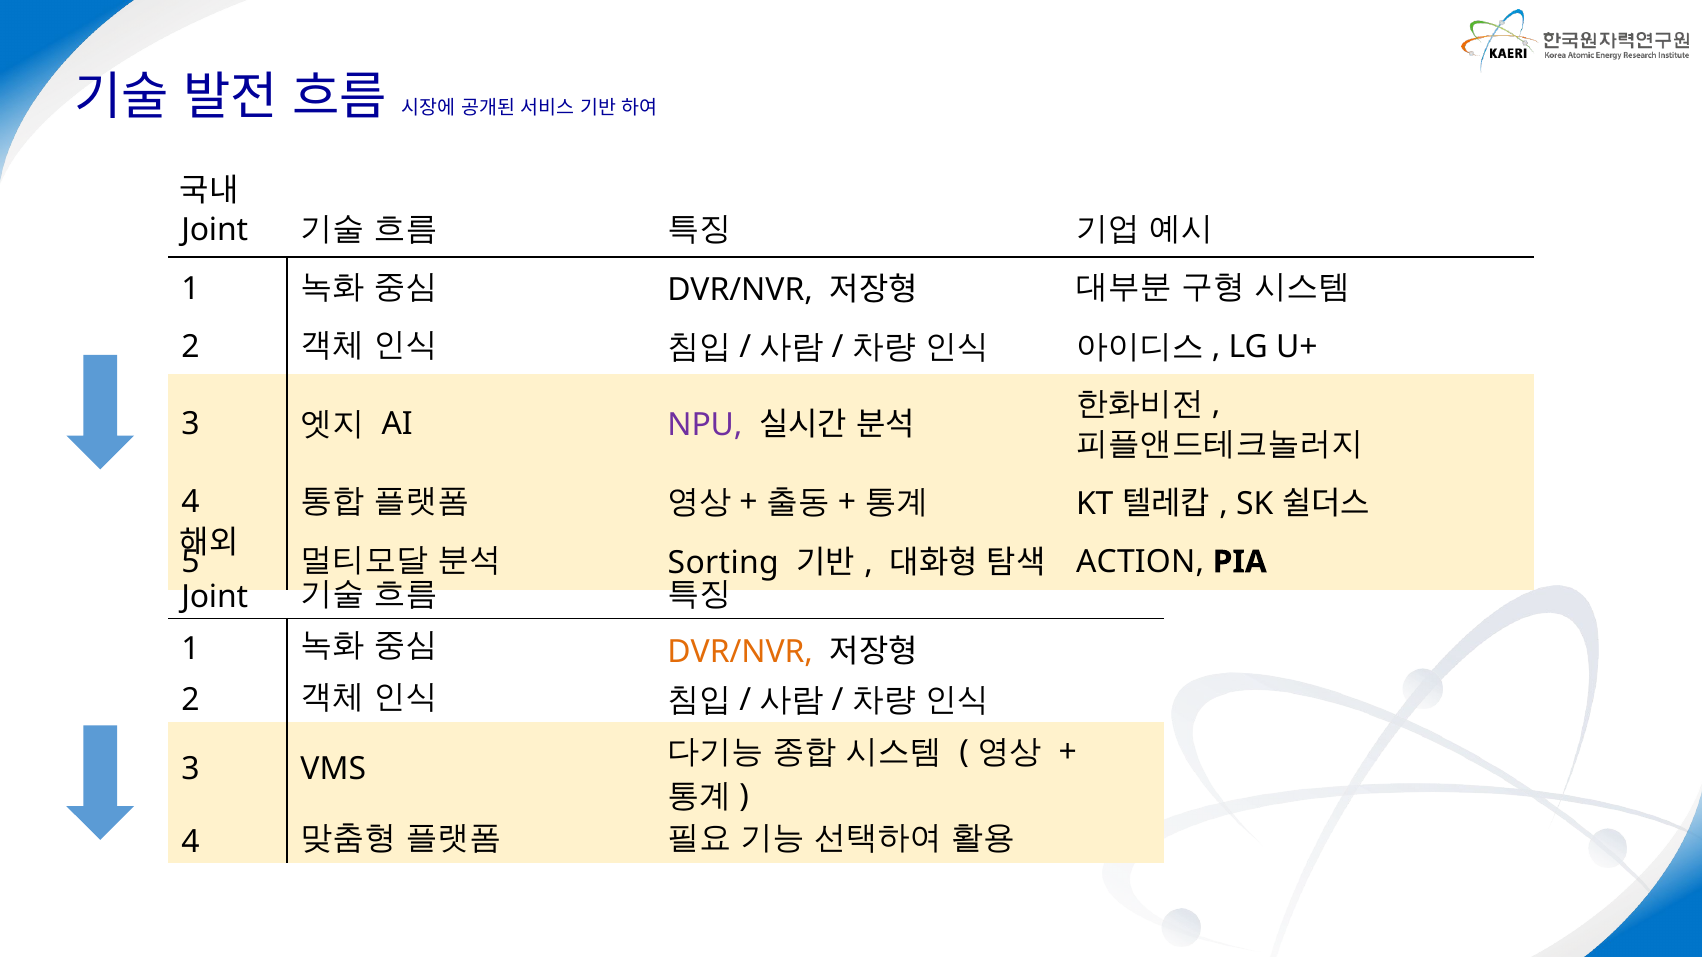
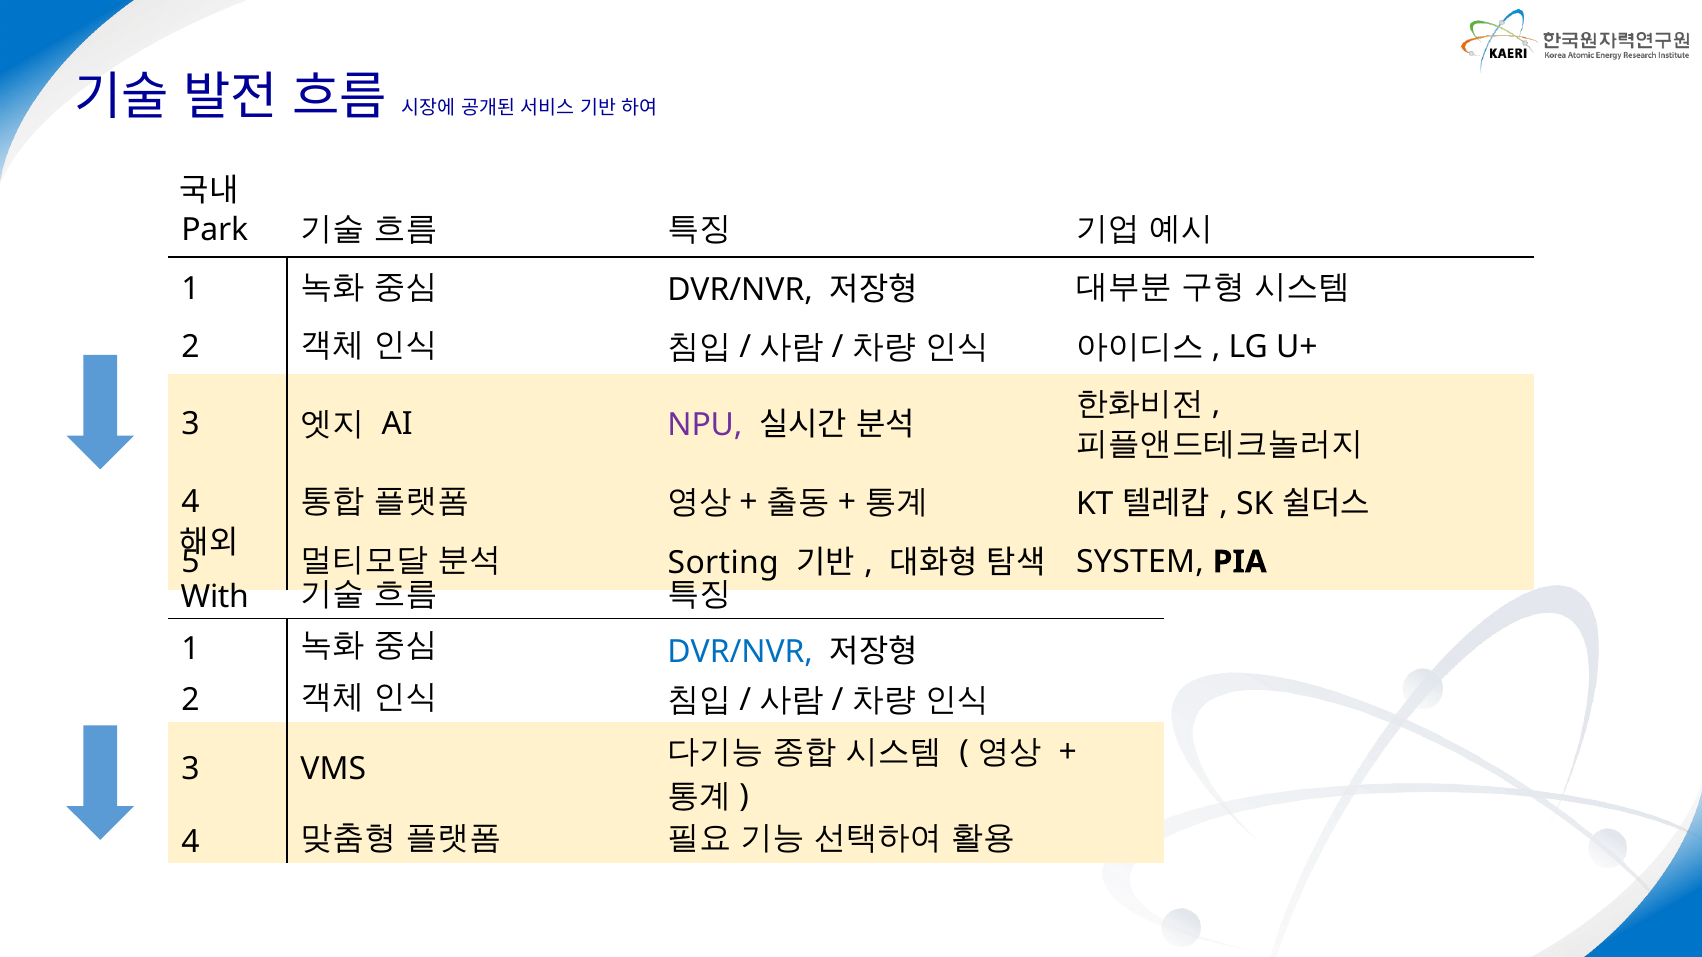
Joint at (215, 230): Joint -> Park
ACTION: ACTION -> SYSTEM
Joint at (215, 597): Joint -> With
DVR/NVR at (740, 652) colour: orange -> blue
